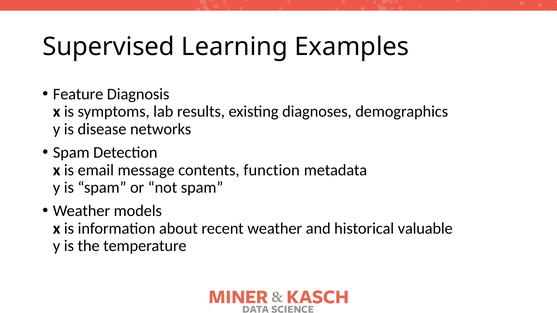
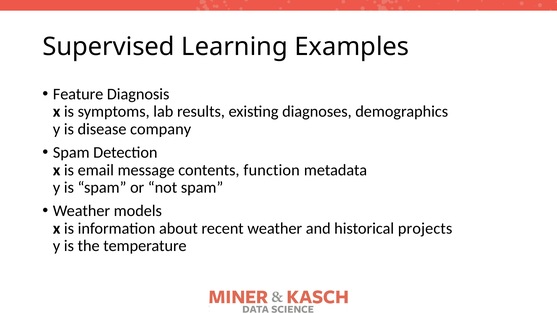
networks: networks -> company
valuable: valuable -> projects
